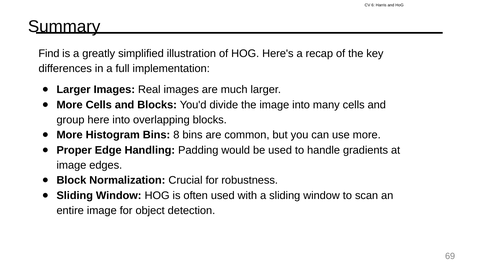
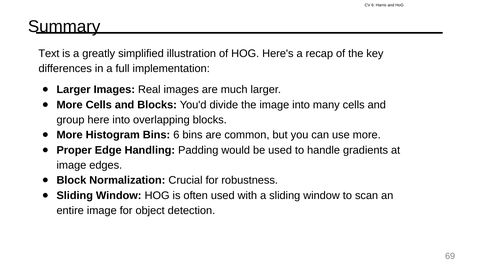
Find: Find -> Text
Bins 8: 8 -> 6
